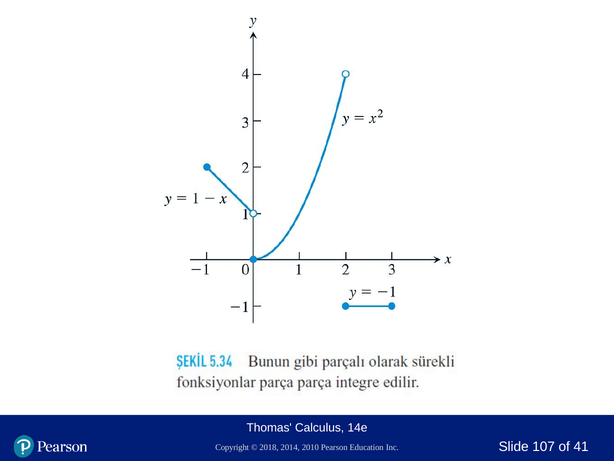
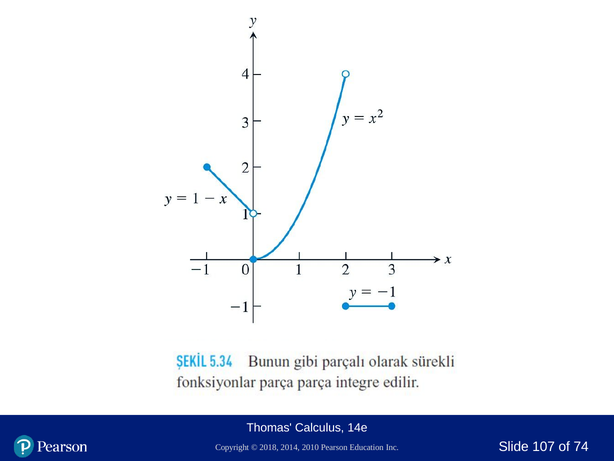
41: 41 -> 74
